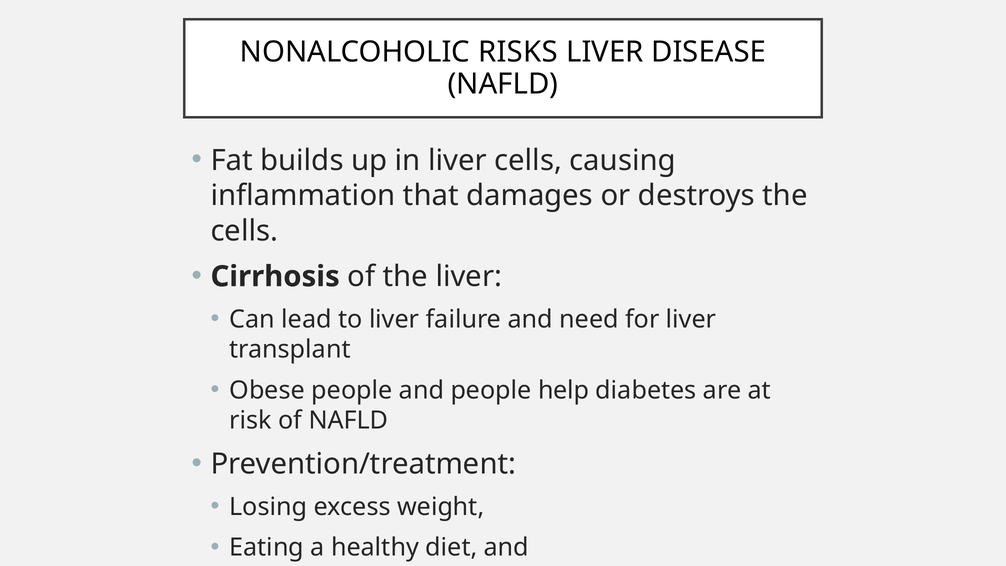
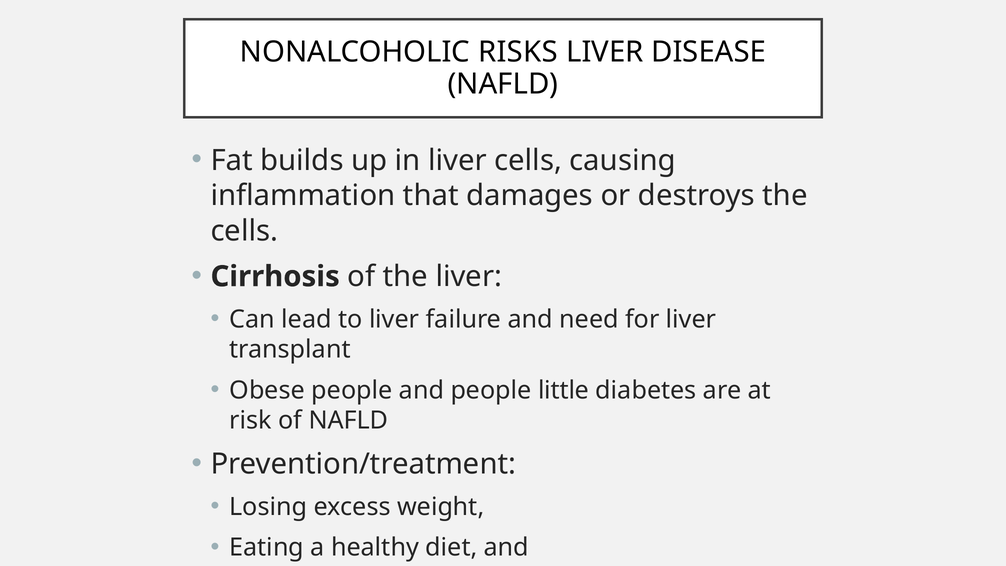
help: help -> little
